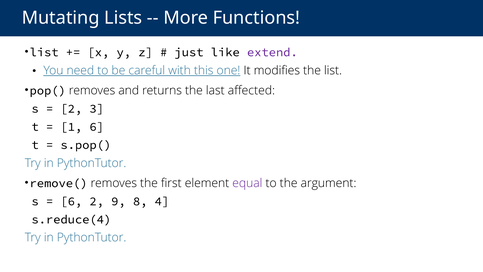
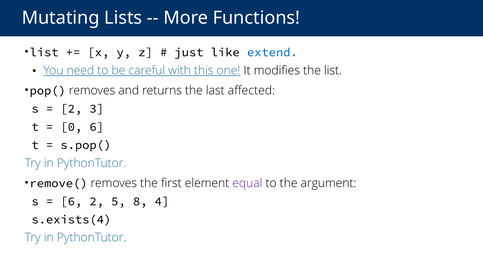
extend colour: purple -> blue
1: 1 -> 0
9: 9 -> 5
s.reduce(4: s.reduce(4 -> s.exists(4
